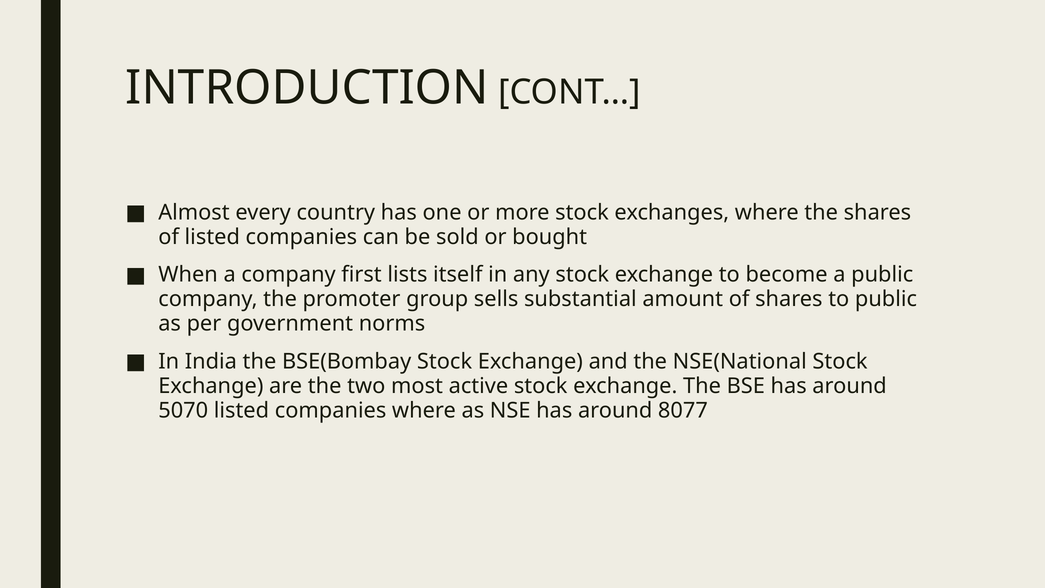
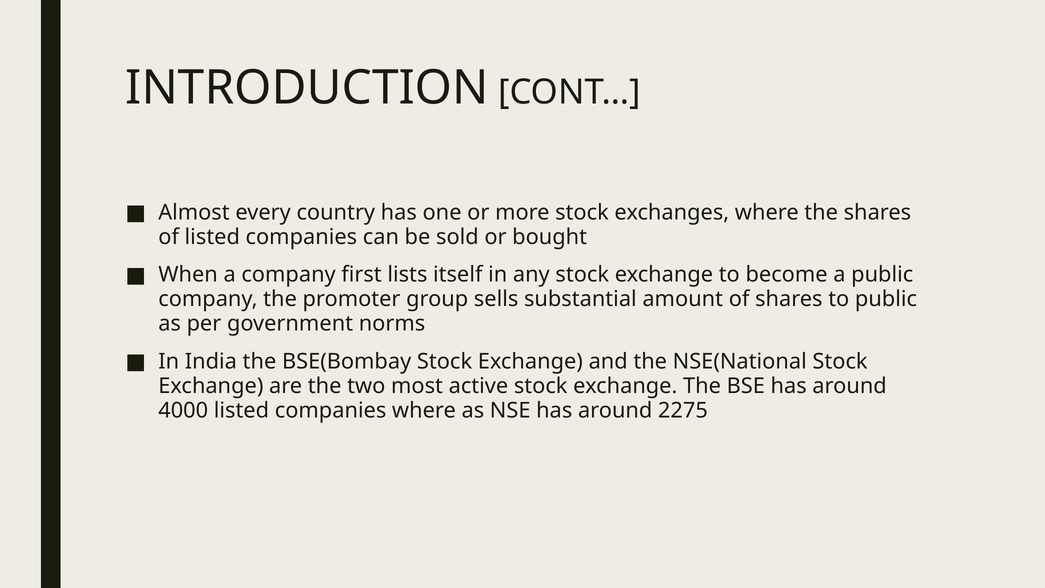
5070: 5070 -> 4000
8077: 8077 -> 2275
